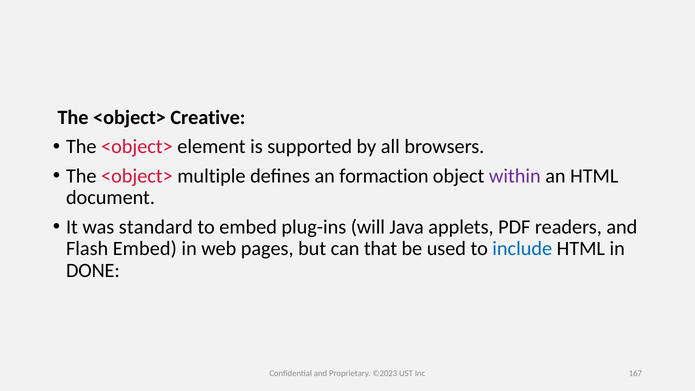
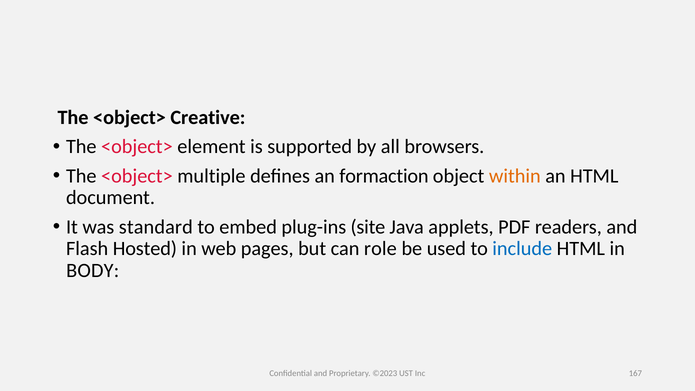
within colour: purple -> orange
will: will -> site
Flash Embed: Embed -> Hosted
that: that -> role
DONE: DONE -> BODY
